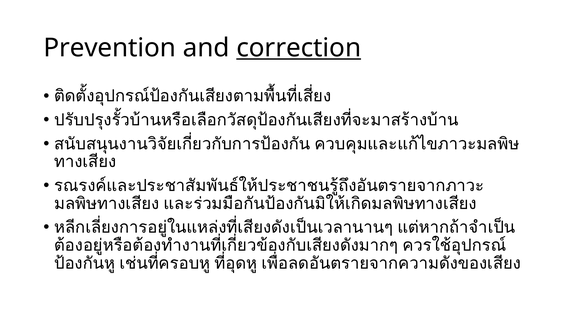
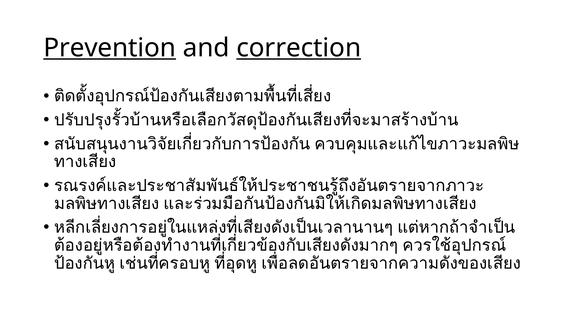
Prevention underline: none -> present
